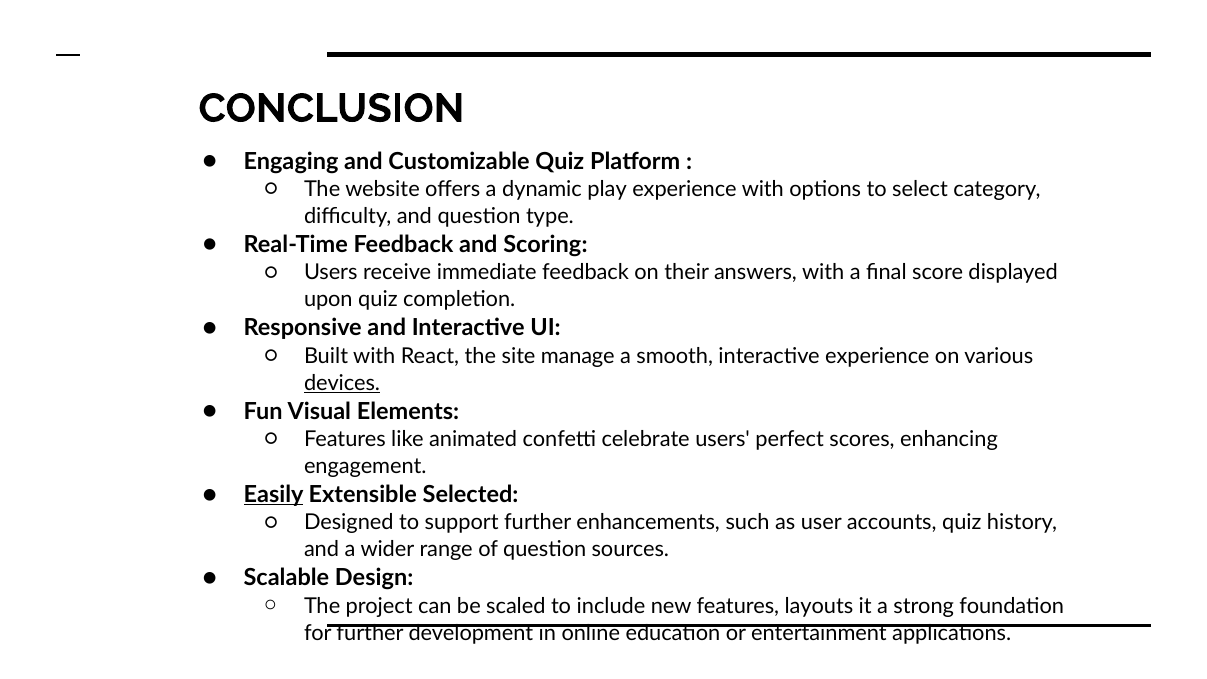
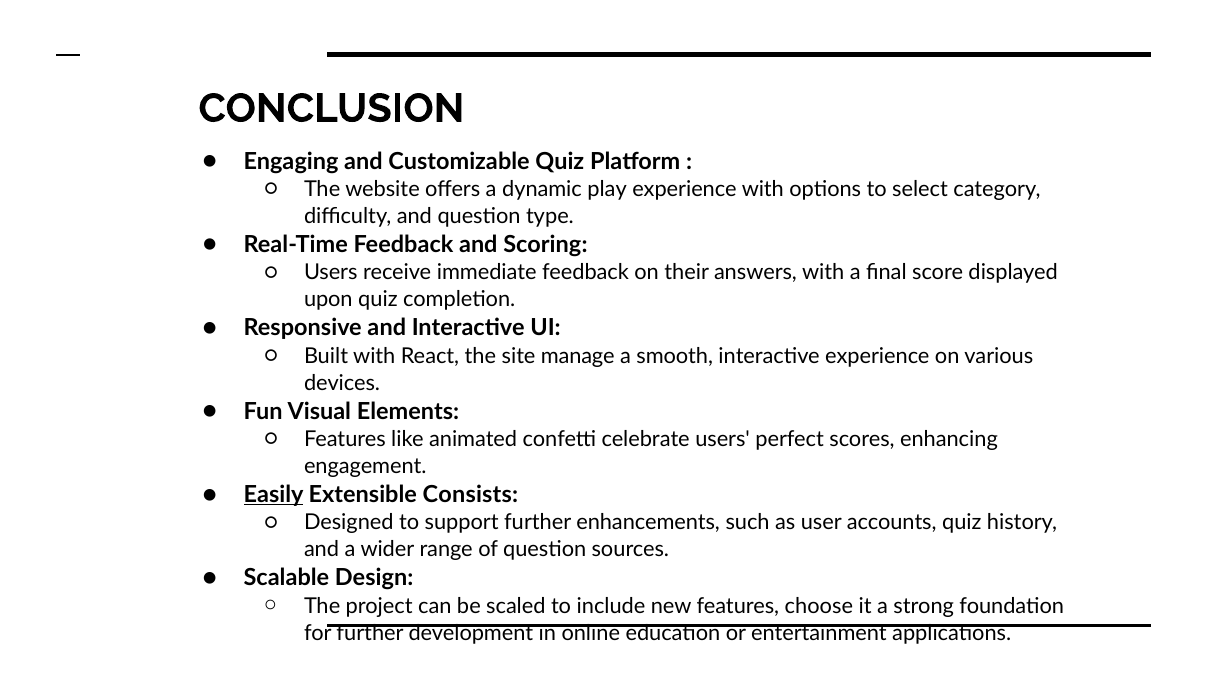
devices underline: present -> none
Selected: Selected -> Consists
layouts: layouts -> choose
